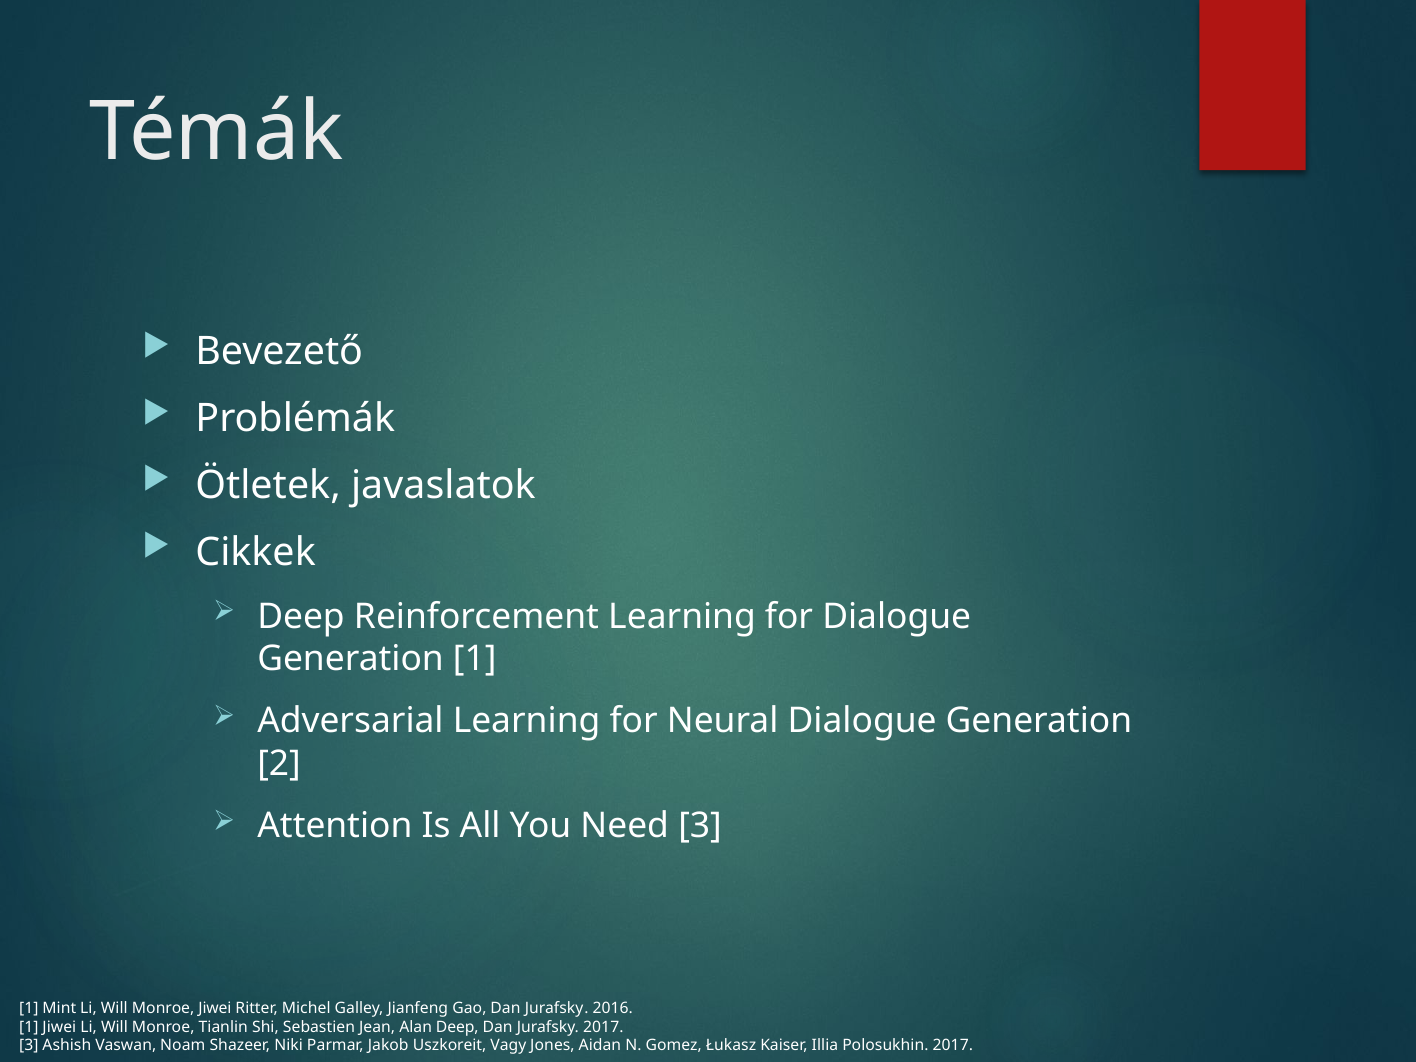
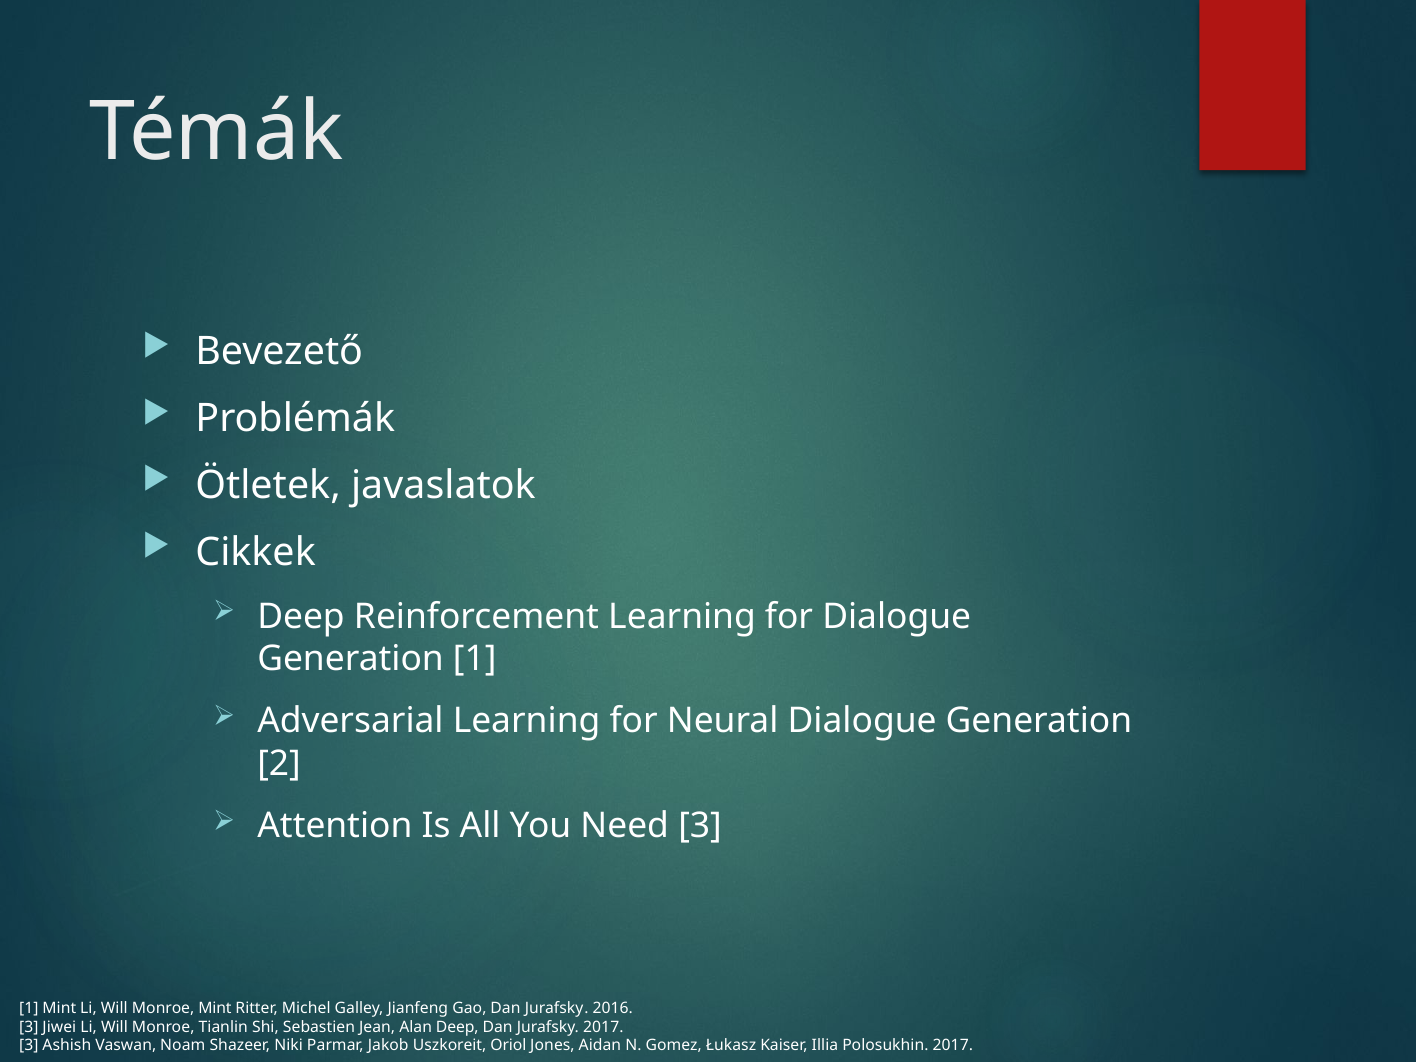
Monroe Jiwei: Jiwei -> Mint
1 at (29, 1027): 1 -> 3
Vagy: Vagy -> Oriol
